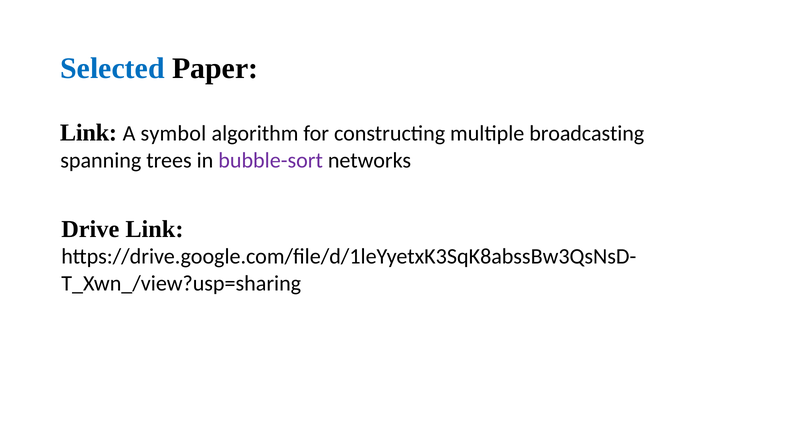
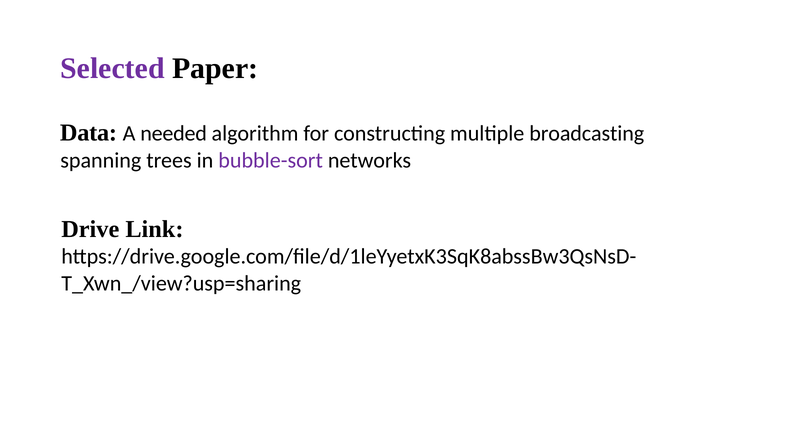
Selected colour: blue -> purple
Link at (89, 133): Link -> Data
symbol: symbol -> needed
